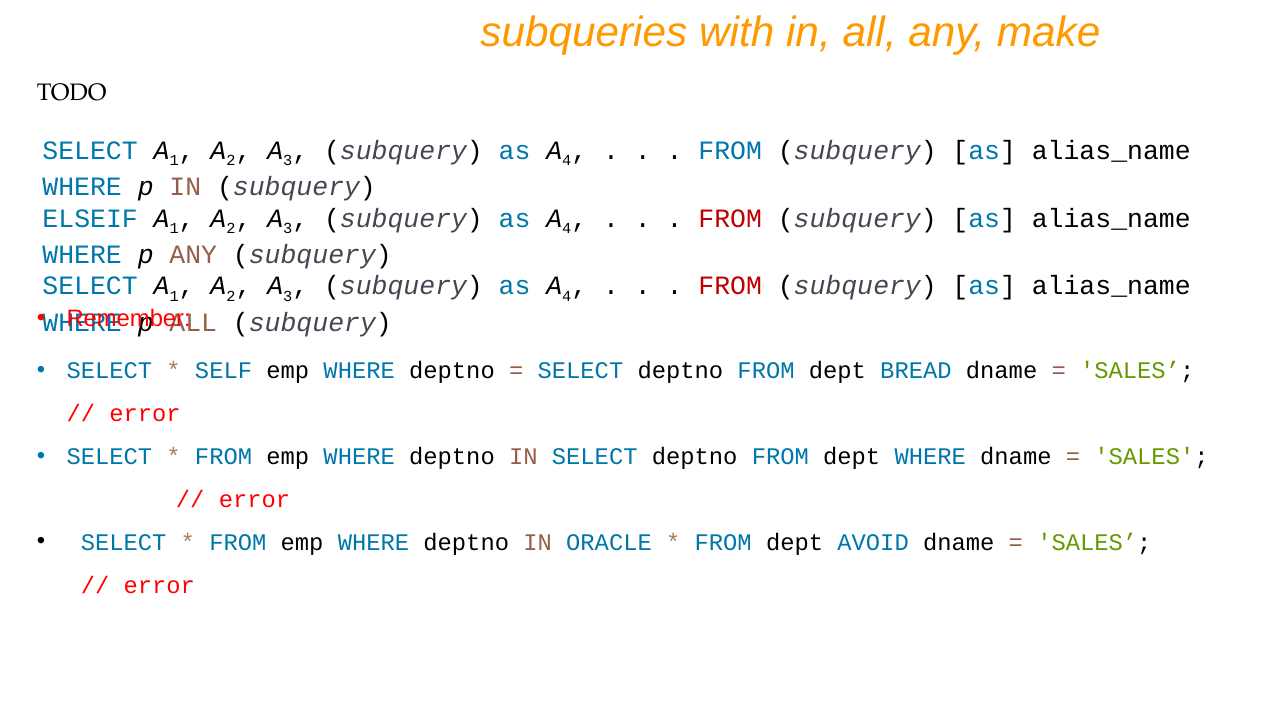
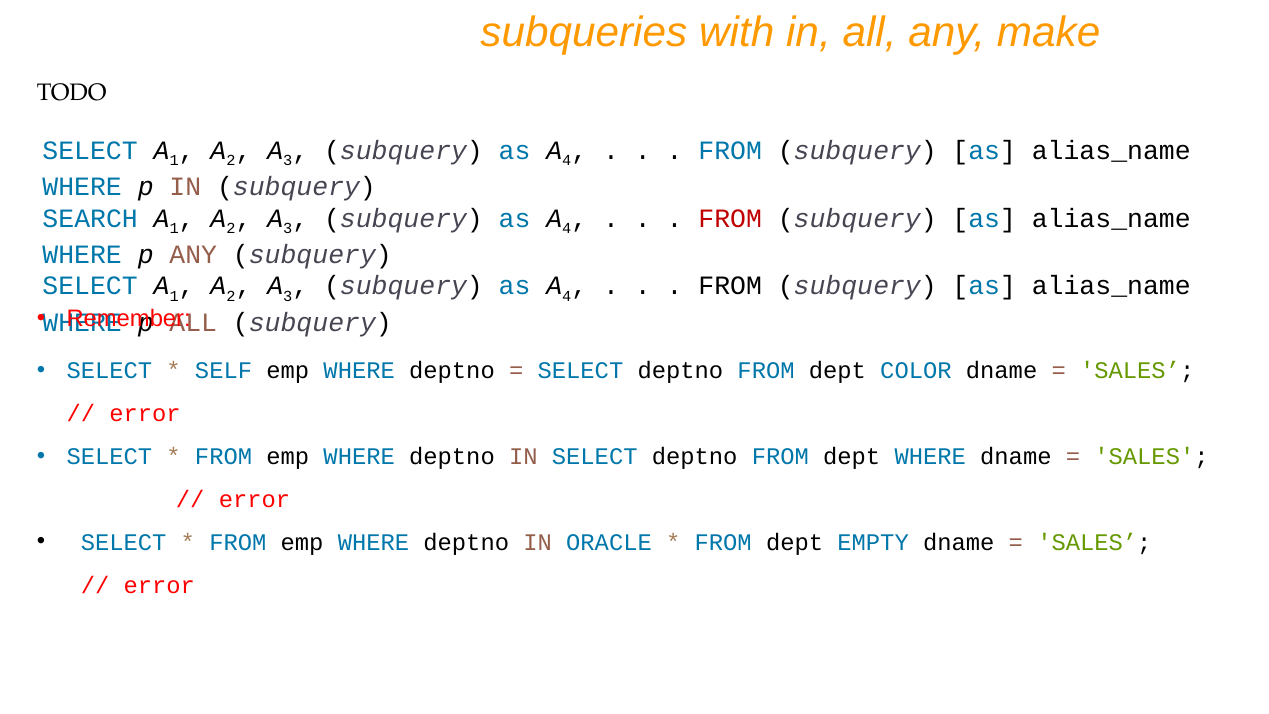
ELSEIF: ELSEIF -> SEARCH
FROM at (730, 286) colour: red -> black
BREAD: BREAD -> COLOR
AVOID: AVOID -> EMPTY
